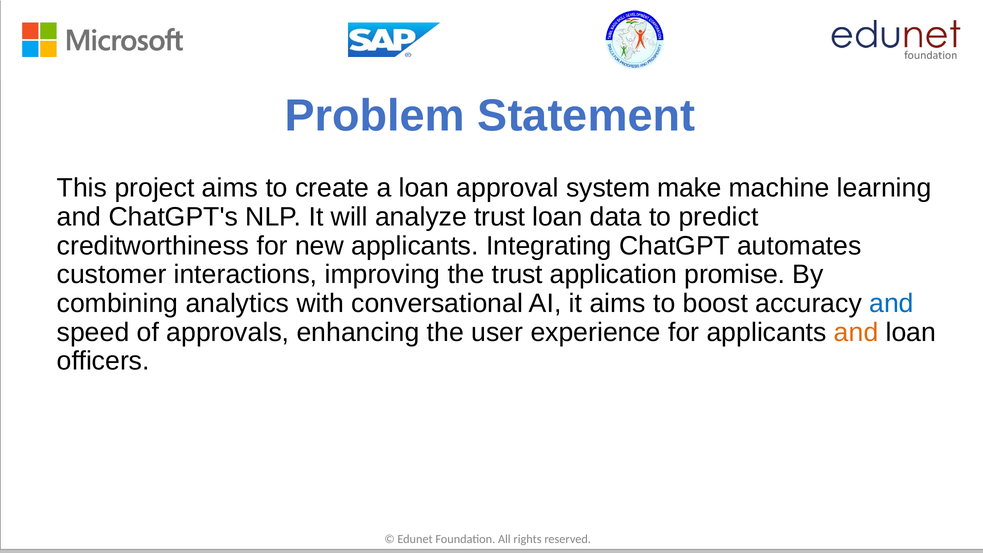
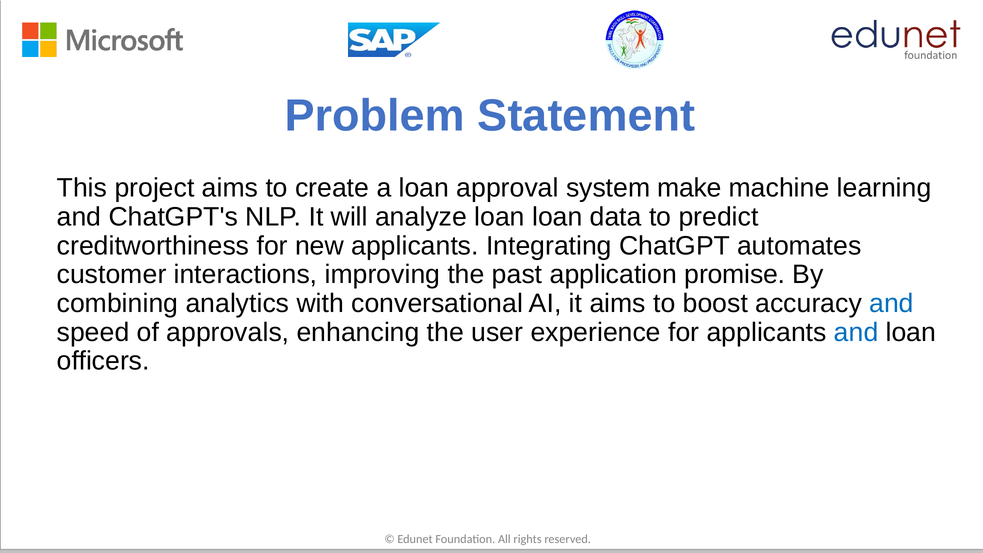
analyze trust: trust -> loan
the trust: trust -> past
and at (856, 332) colour: orange -> blue
